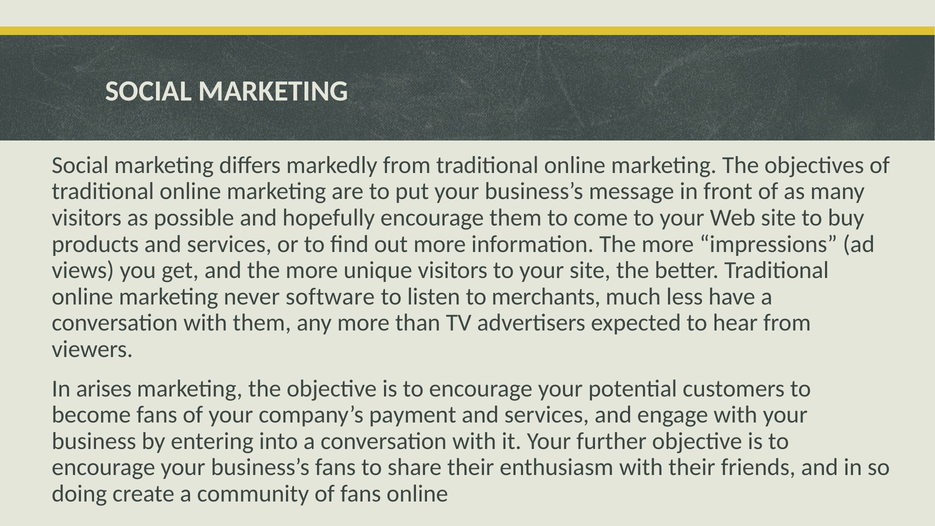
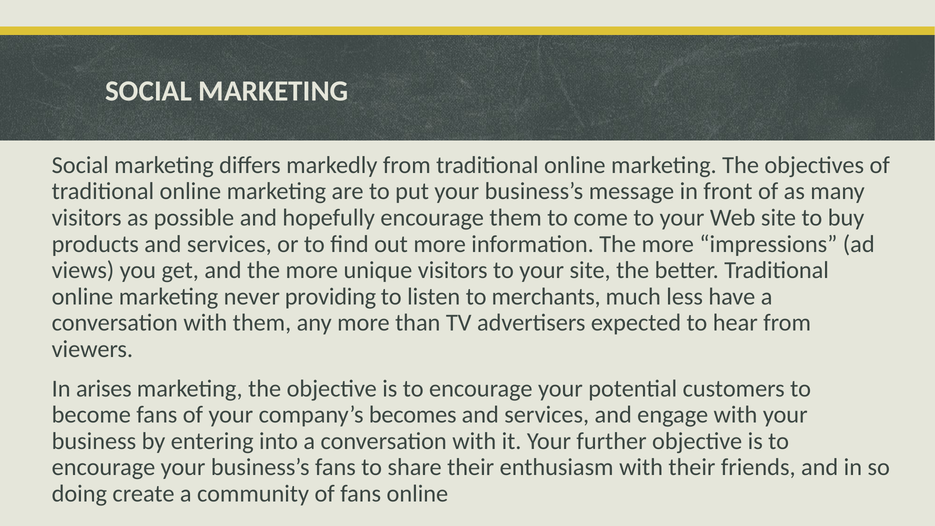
software: software -> providing
payment: payment -> becomes
